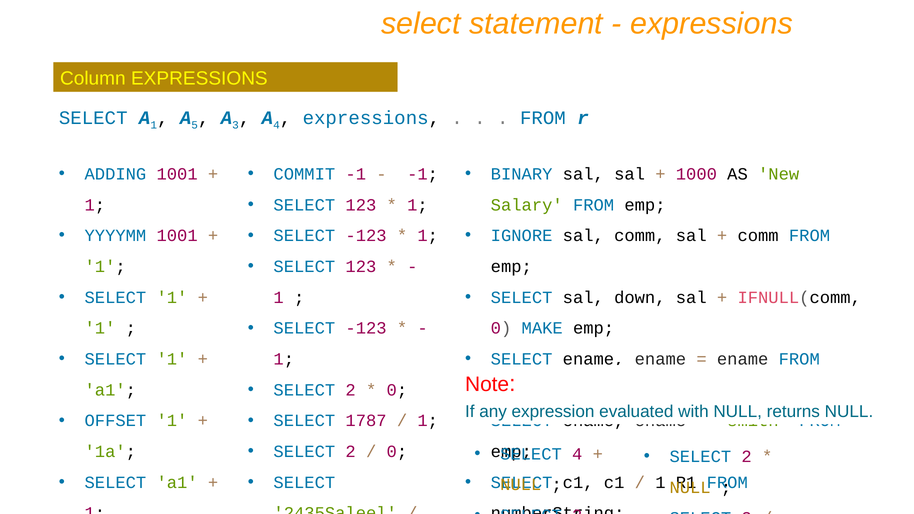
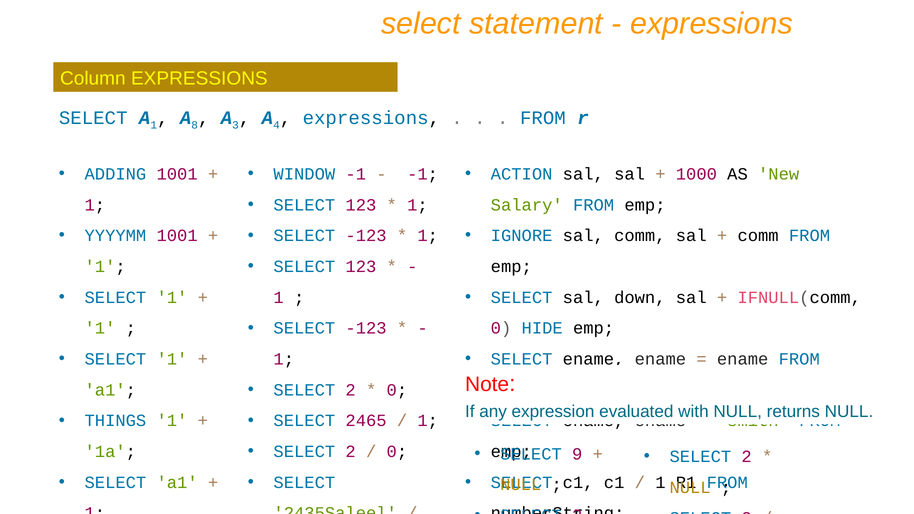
5: 5 -> 8
BINARY: BINARY -> ACTION
COMMIT: COMMIT -> WINDOW
MAKE: MAKE -> HIDE
OFFSET: OFFSET -> THINGS
1787: 1787 -> 2465
4 at (577, 454): 4 -> 9
